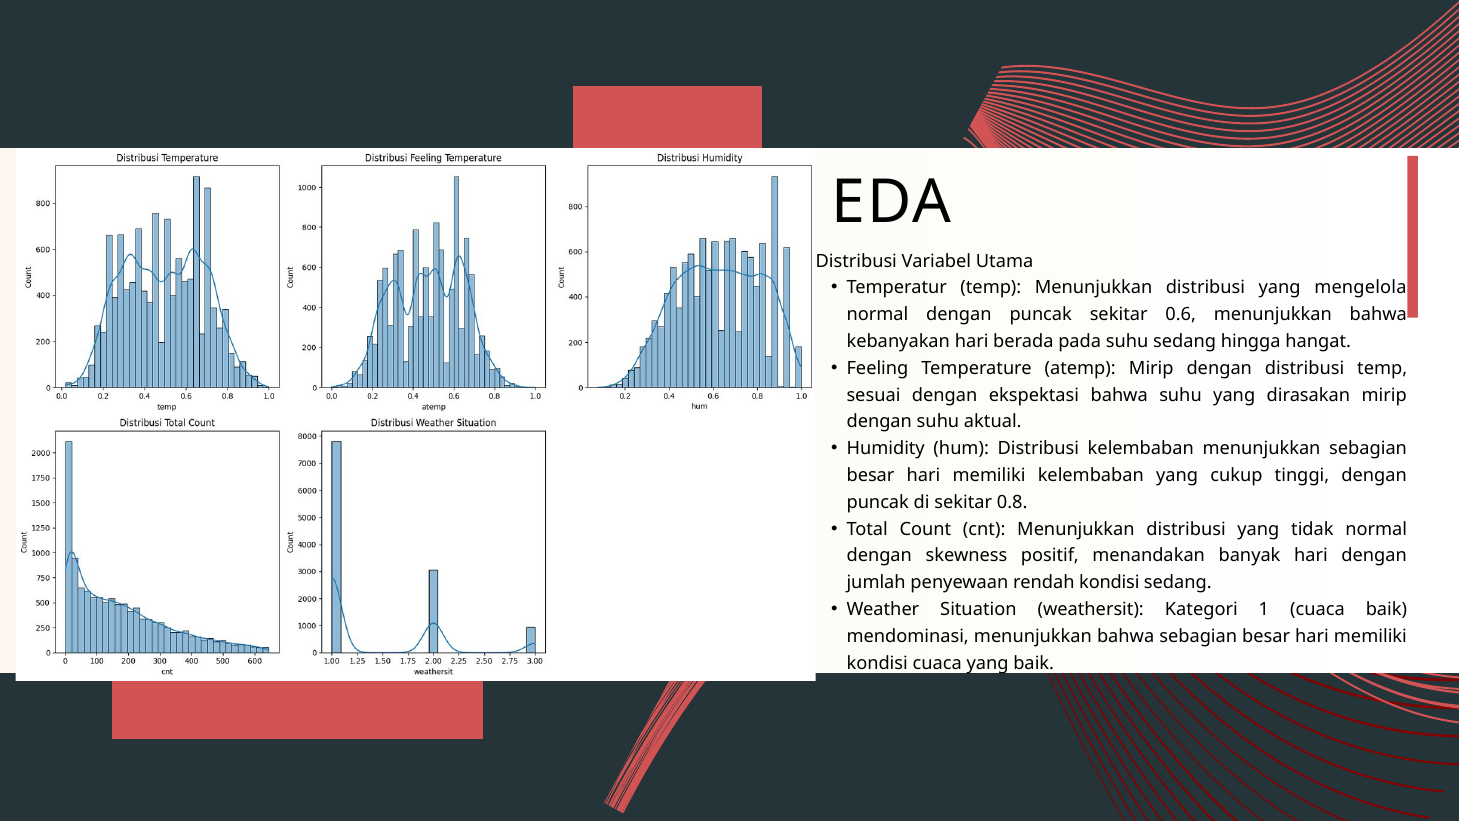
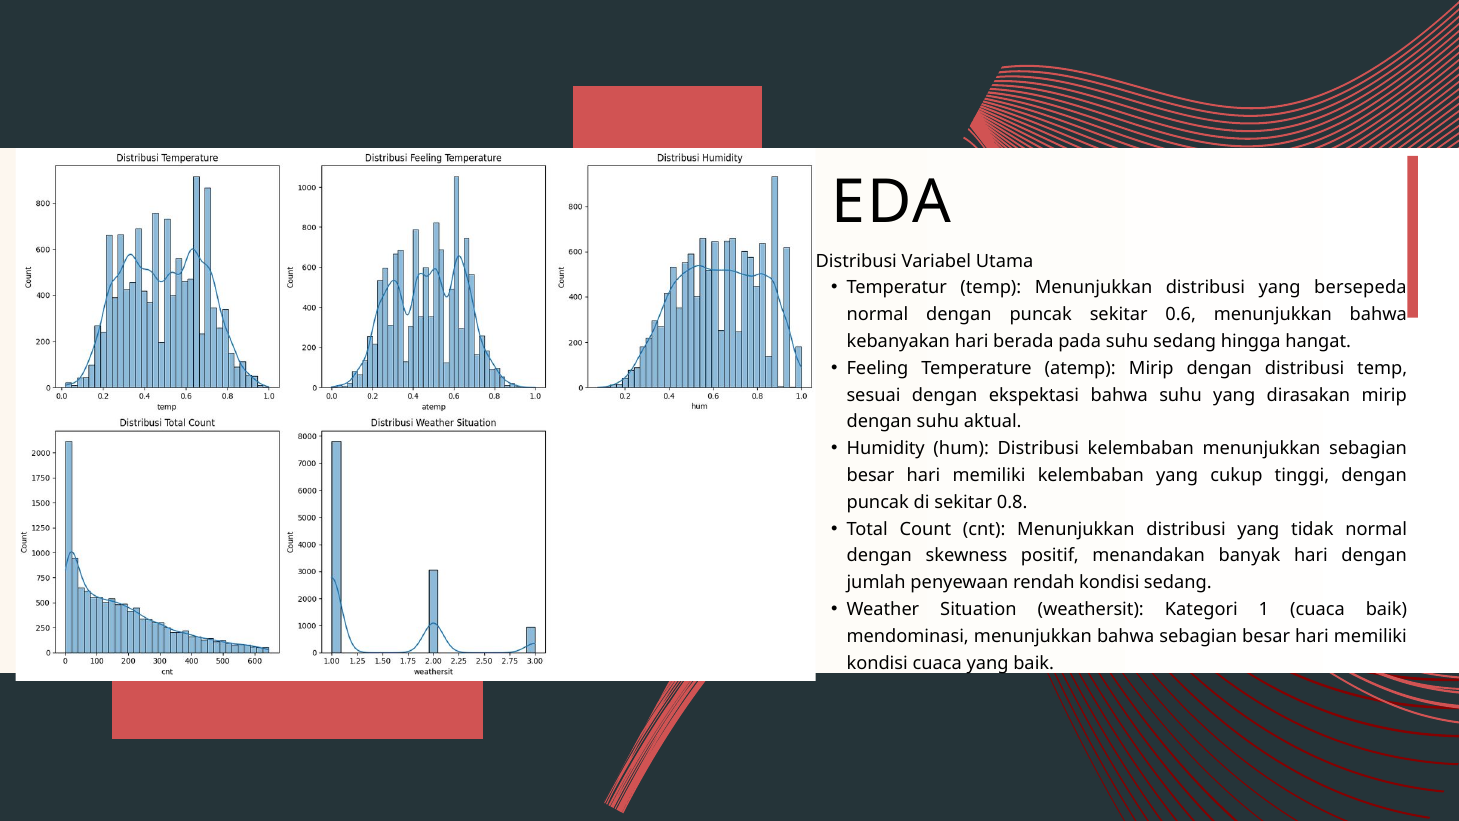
mengelola: mengelola -> bersepeda
